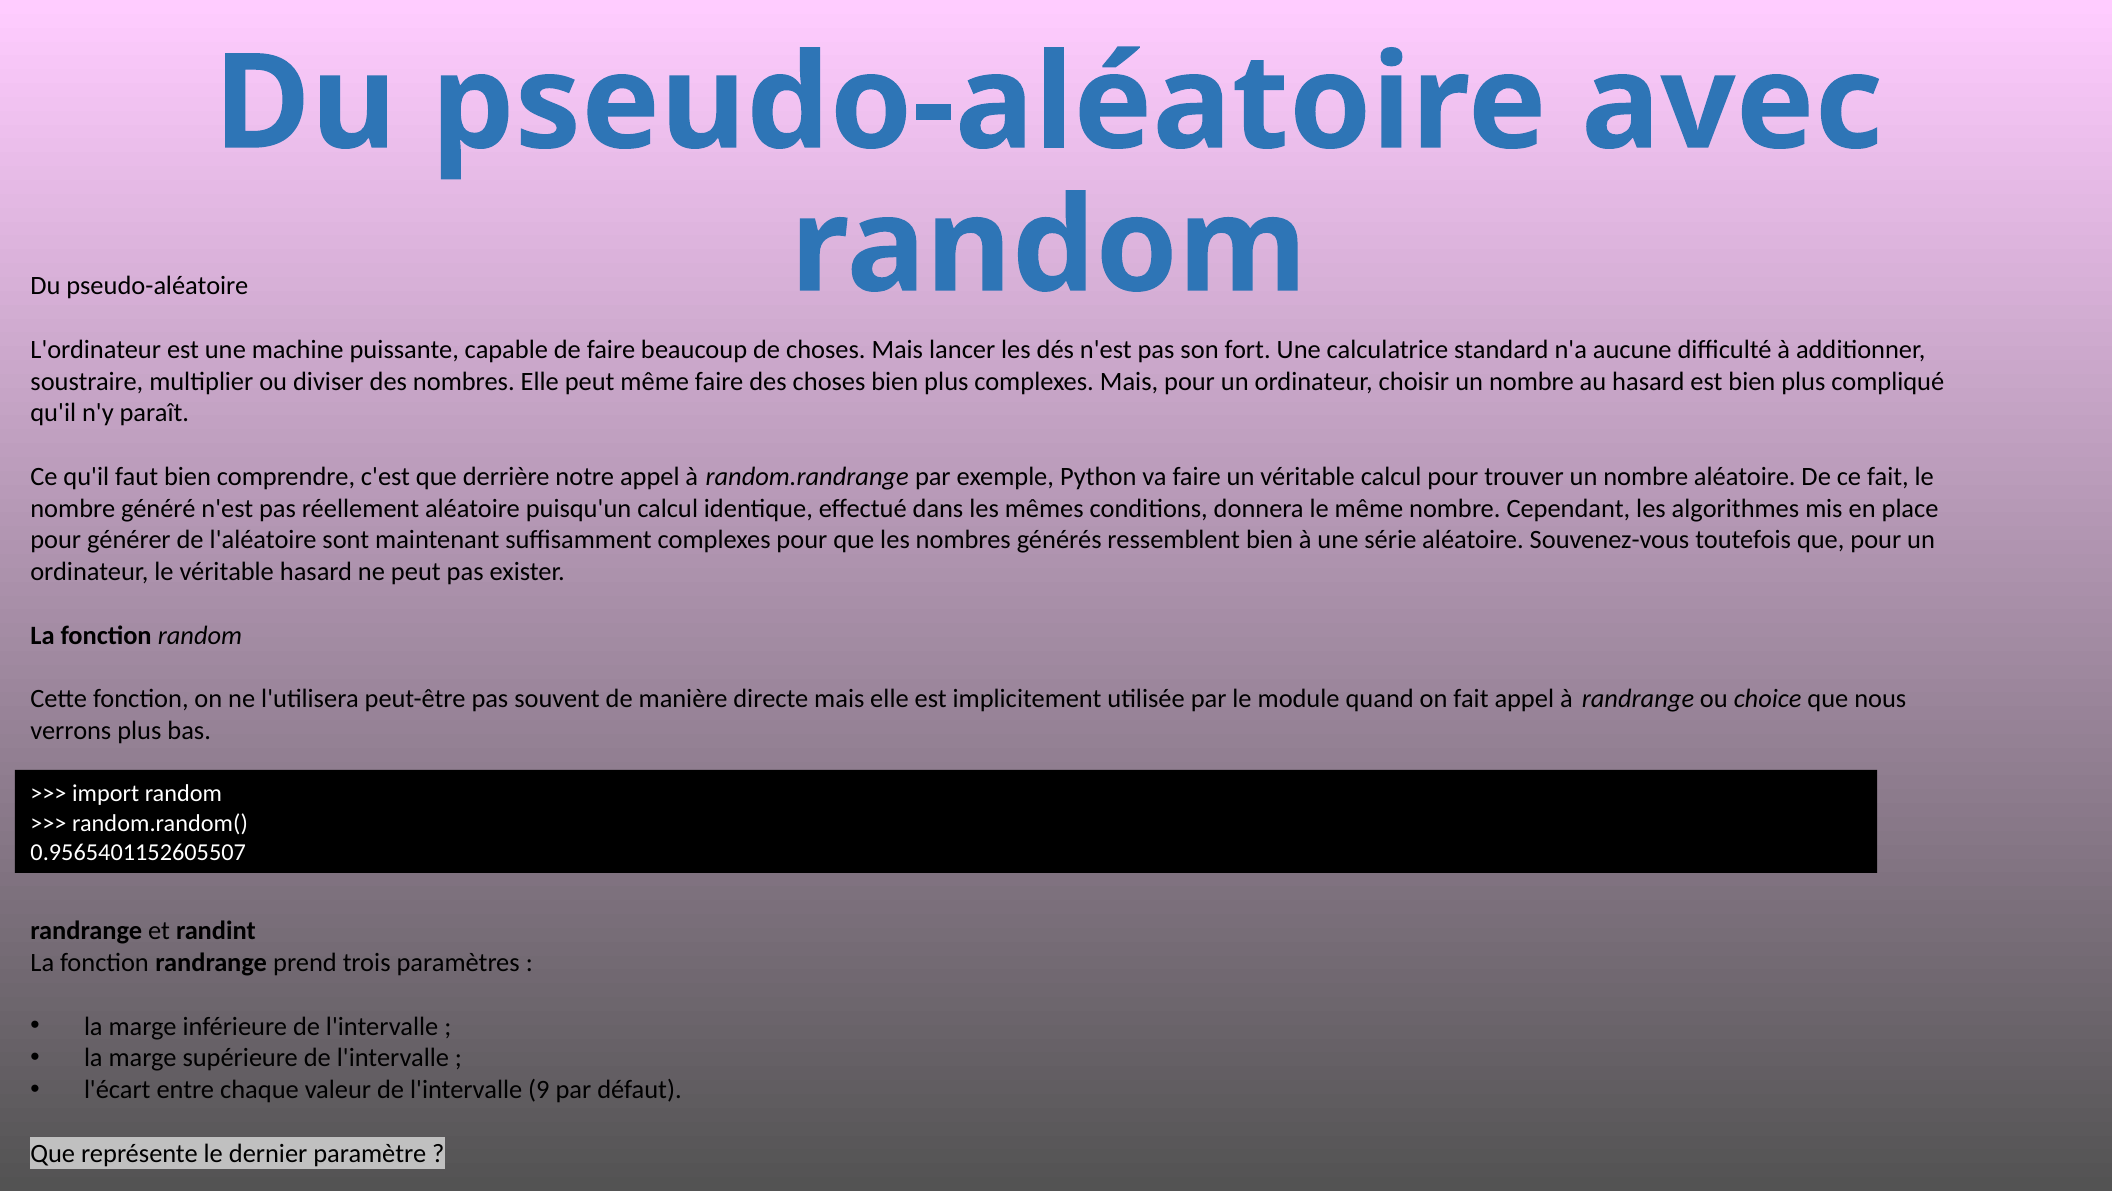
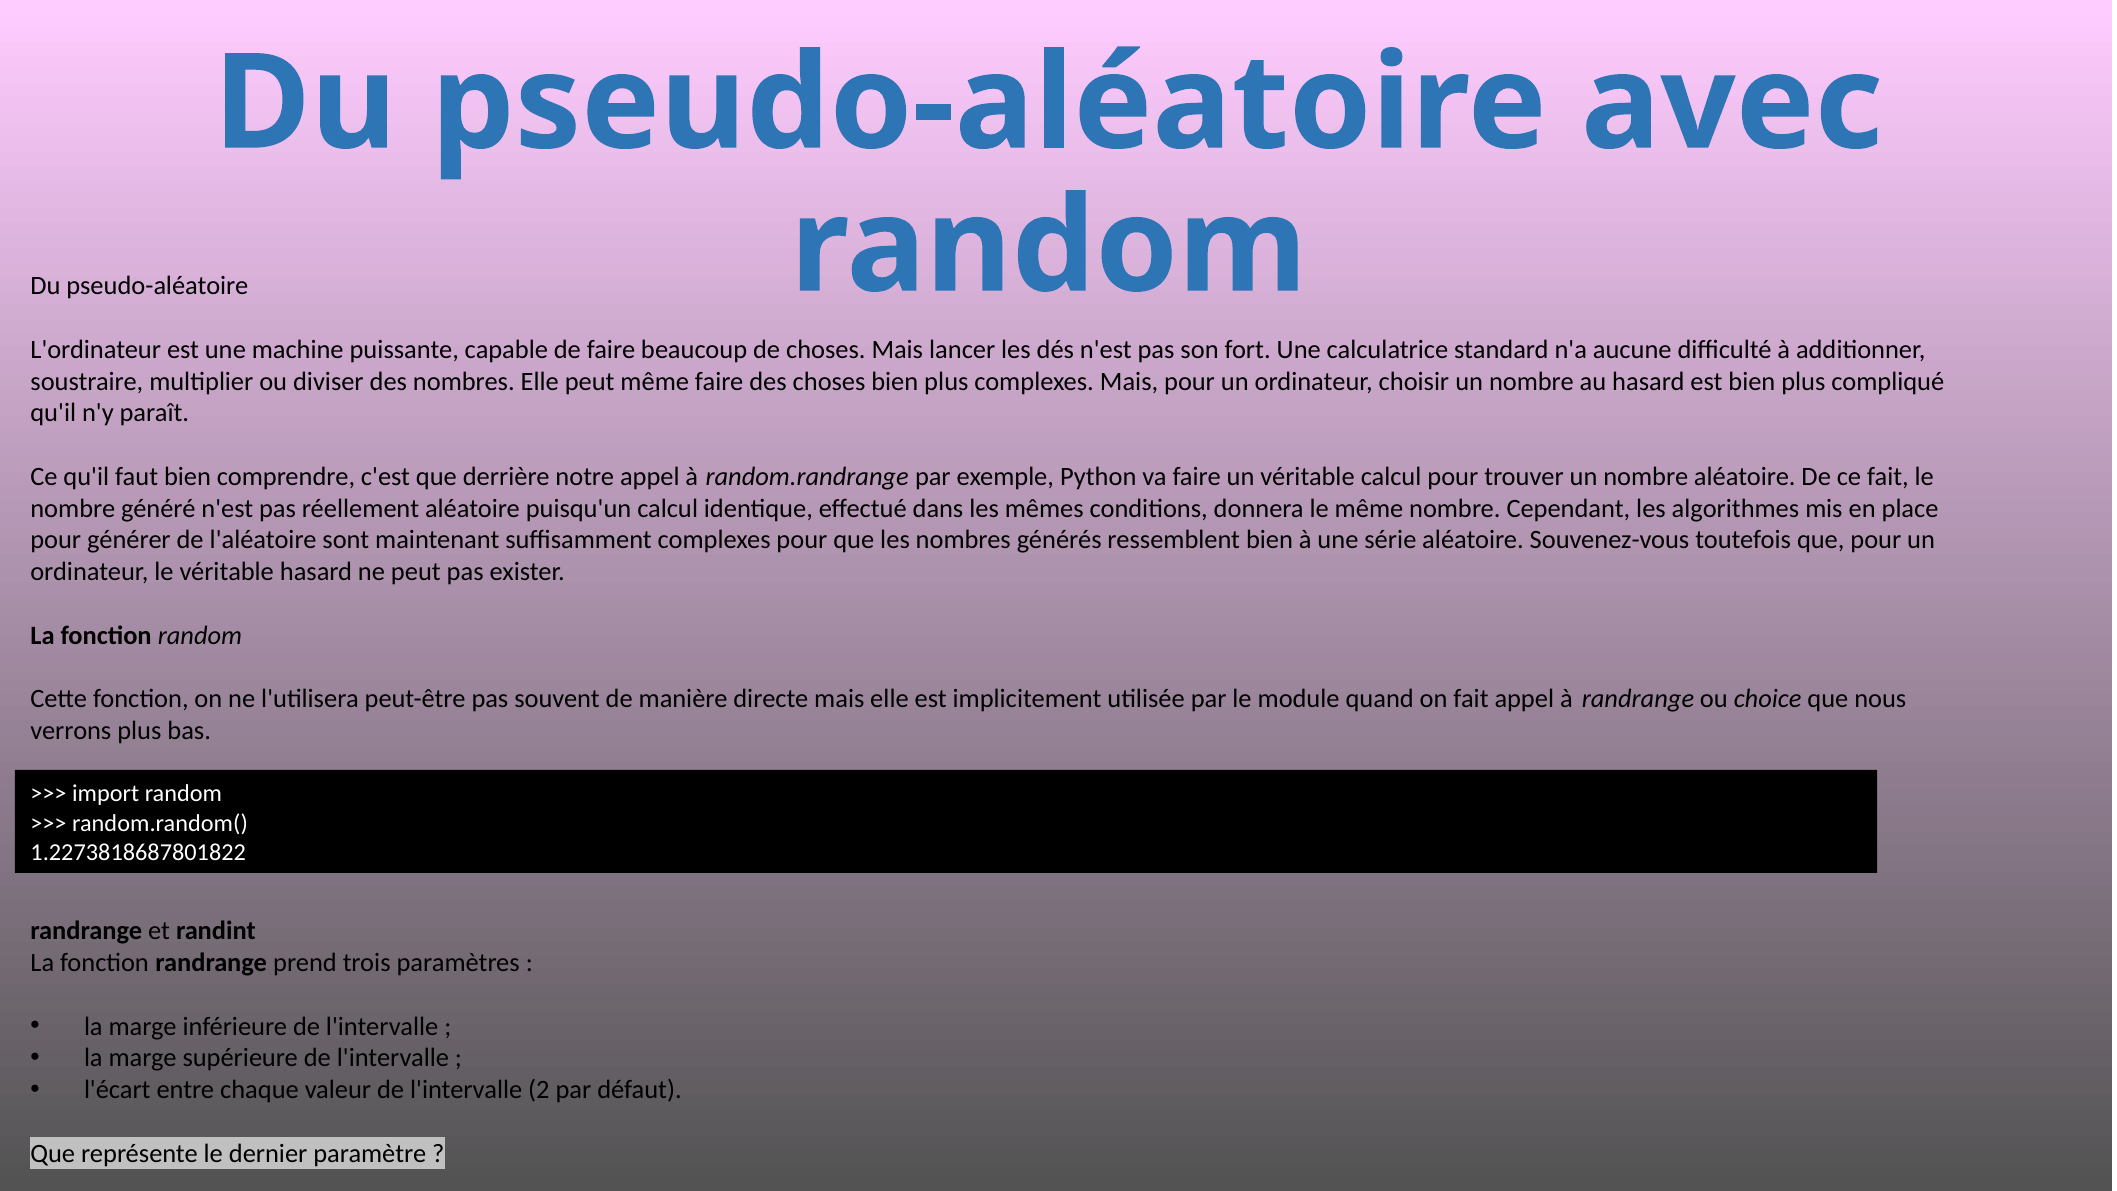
0.9565401152605507: 0.9565401152605507 -> 1.2273818687801822
9: 9 -> 2
